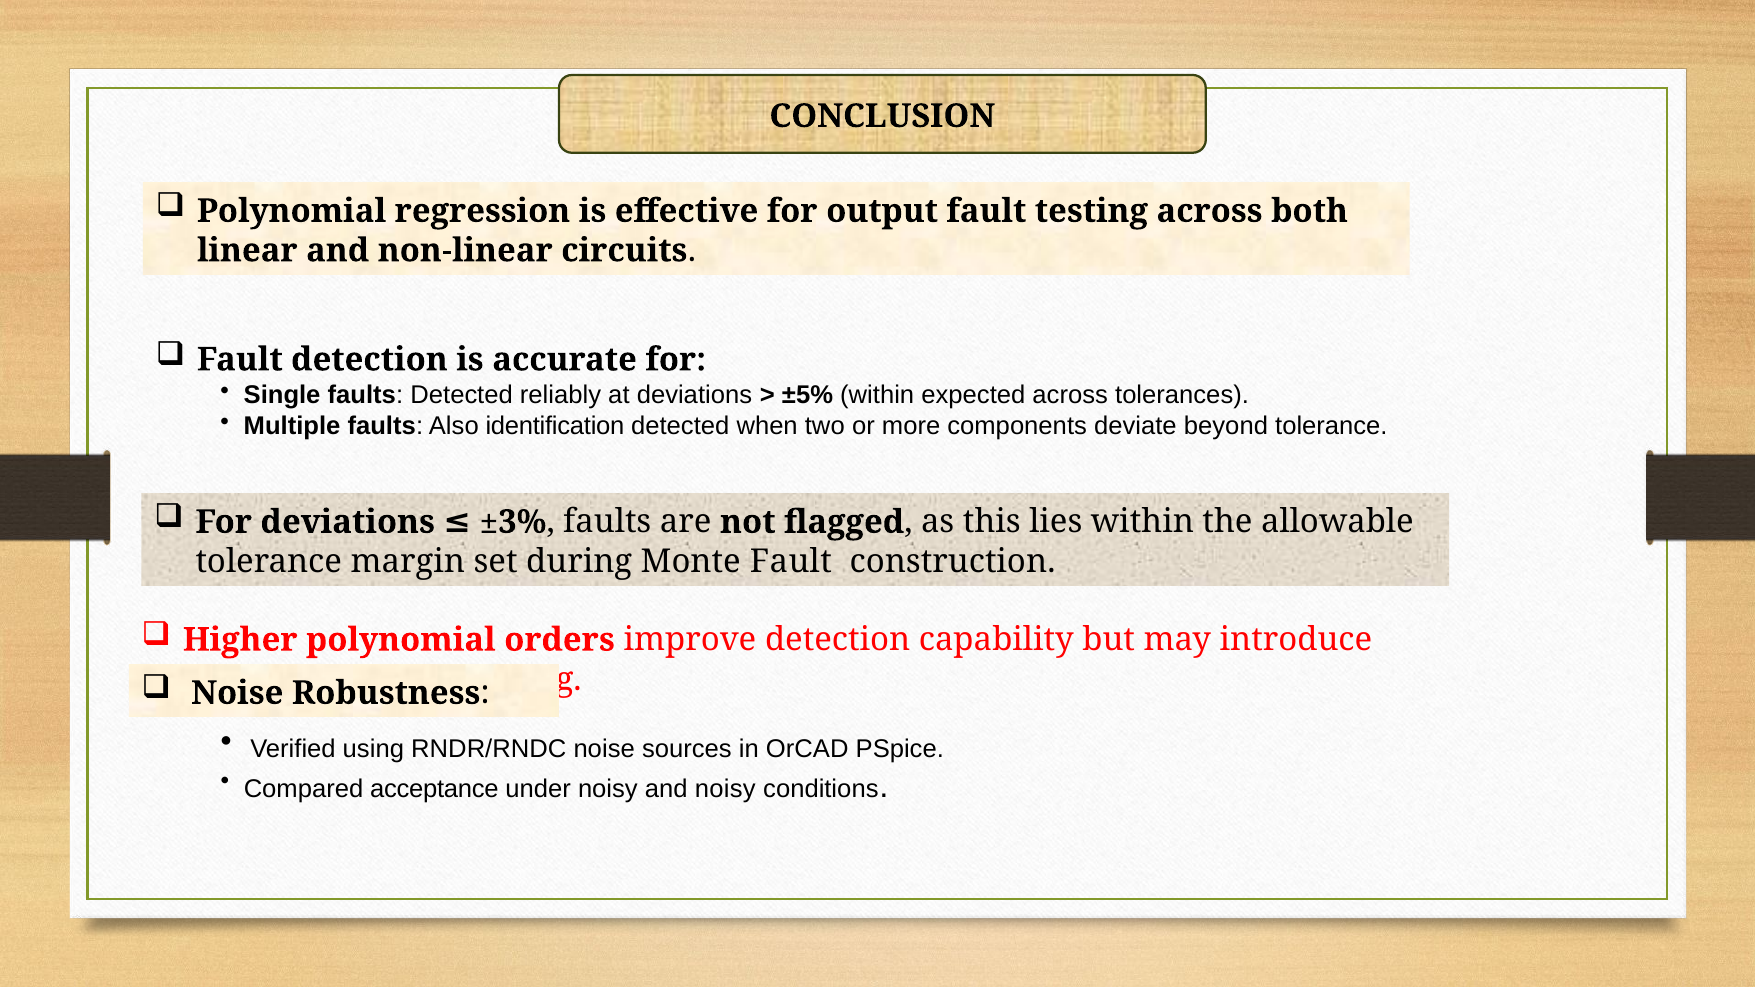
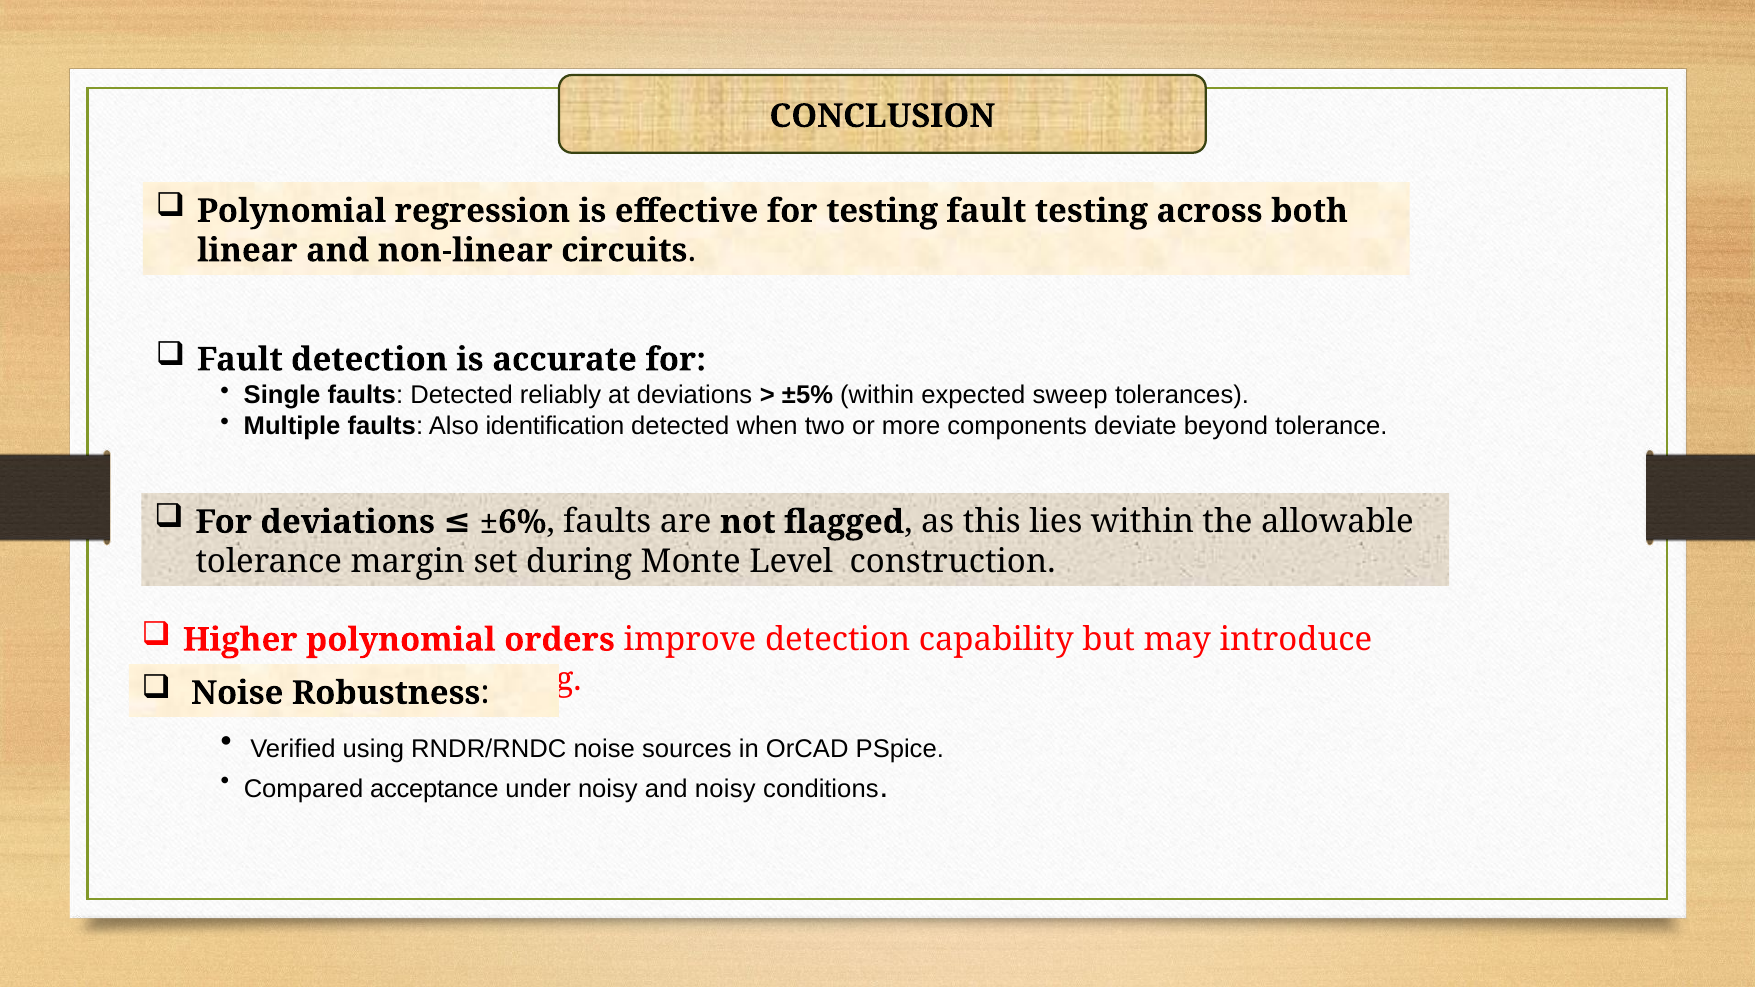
for output: output -> testing
expected across: across -> sweep
±3%: ±3% -> ±6%
Monte Fault: Fault -> Level
